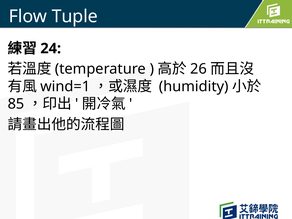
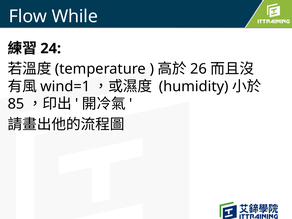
Tuple: Tuple -> While
